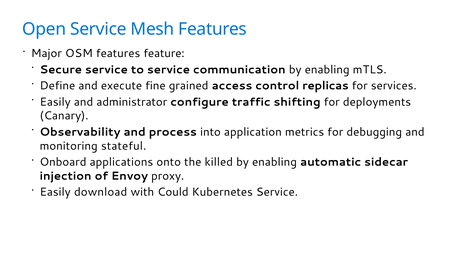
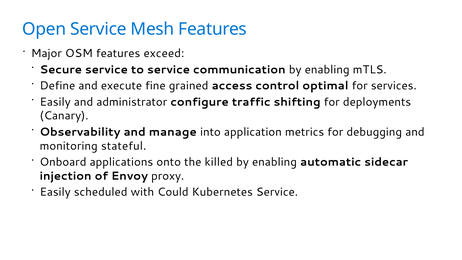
feature: feature -> exceed
replicas: replicas -> optimal
process: process -> manage
download: download -> scheduled
